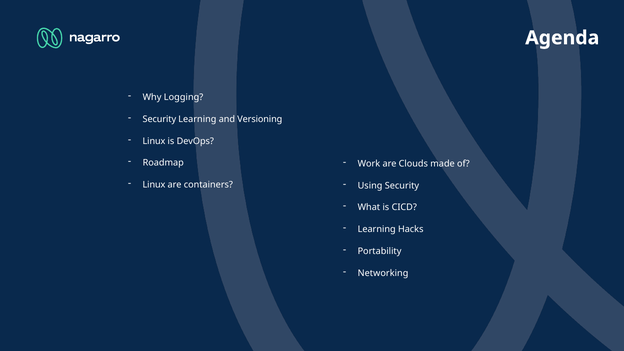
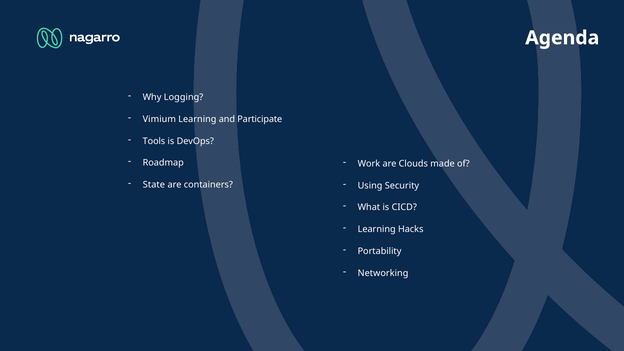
Security at (159, 119): Security -> Vimium
Versioning: Versioning -> Participate
Linux at (154, 141): Linux -> Tools
Linux at (154, 185): Linux -> State
